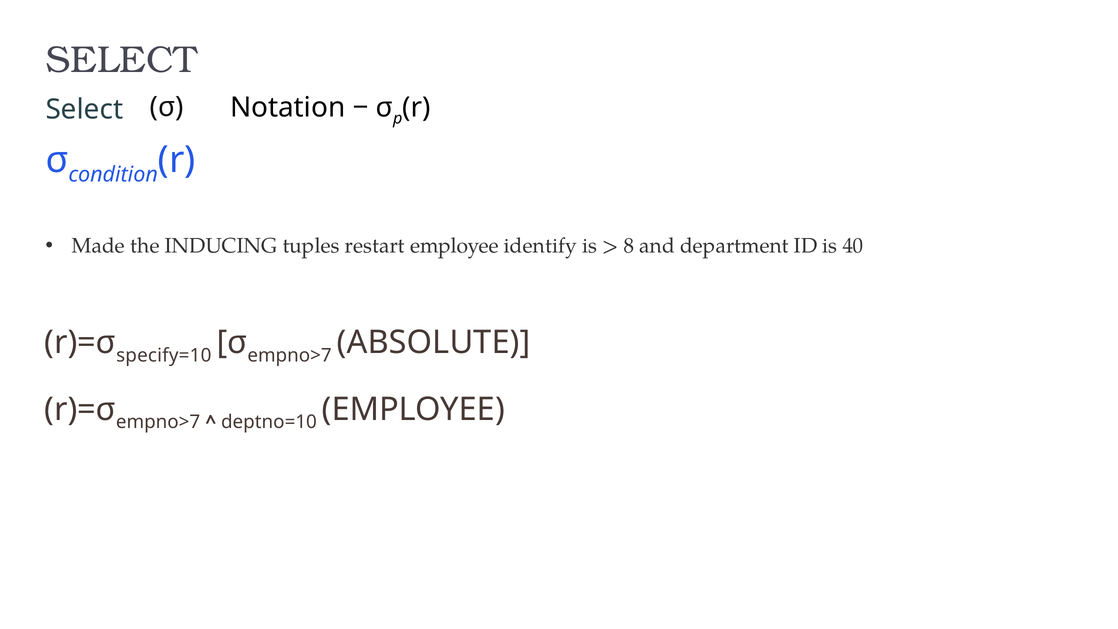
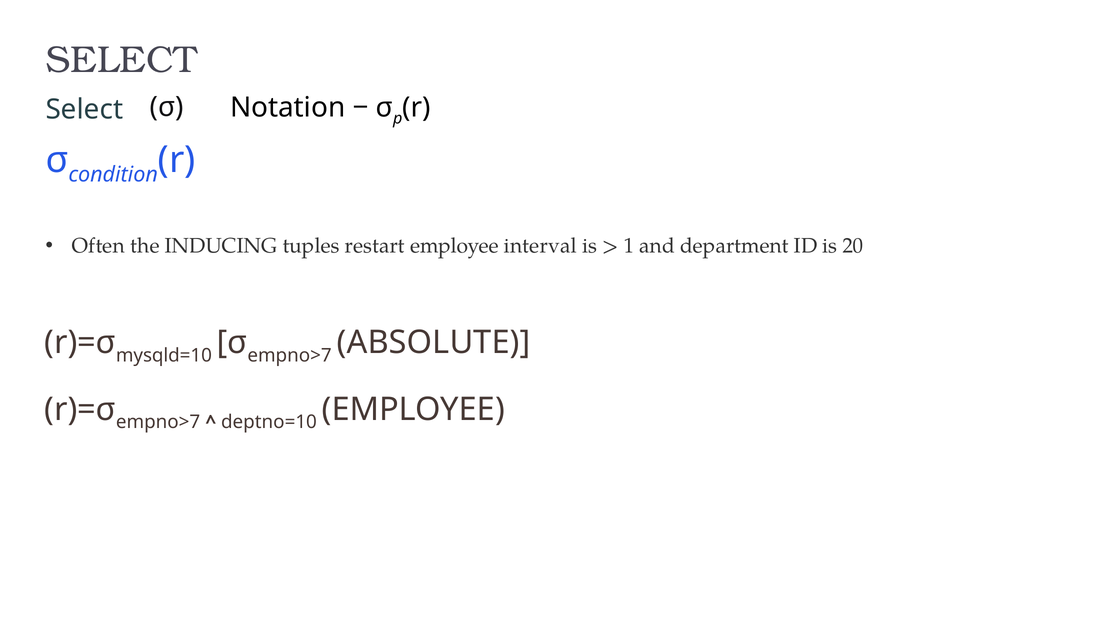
Made: Made -> Often
identify: identify -> interval
8: 8 -> 1
40: 40 -> 20
specify=10: specify=10 -> mysqld=10
